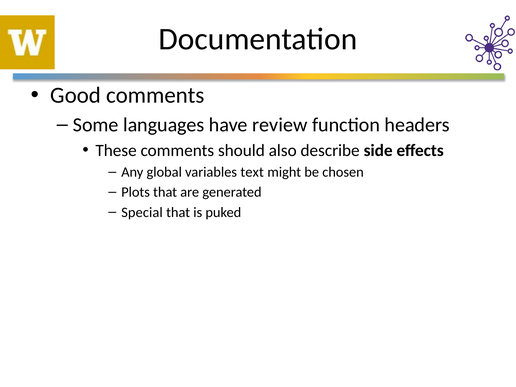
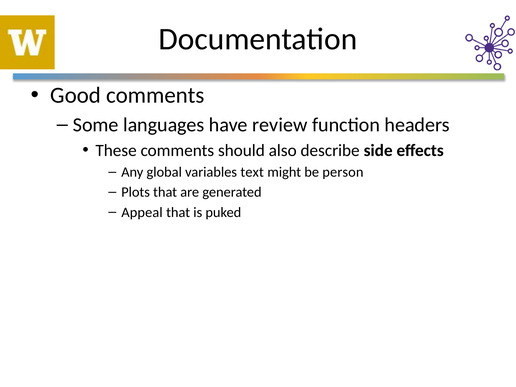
chosen: chosen -> person
Special: Special -> Appeal
